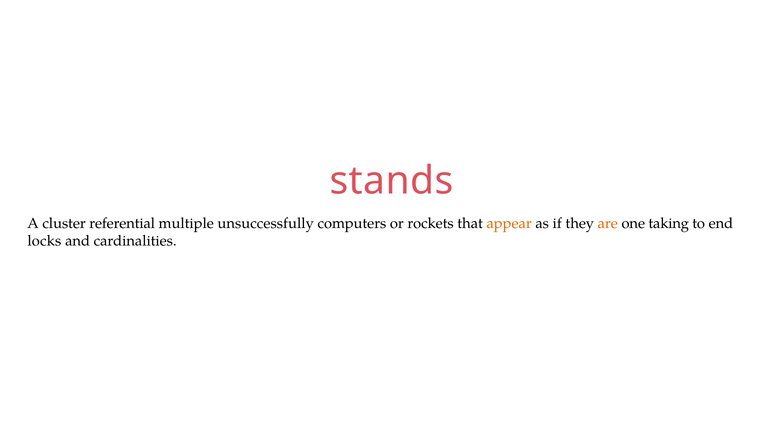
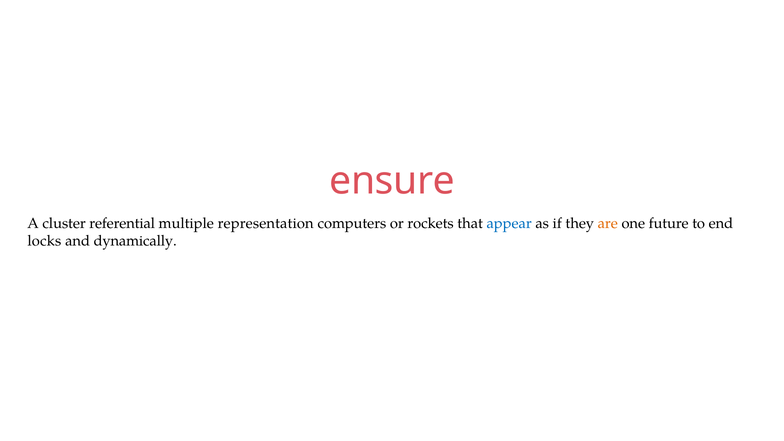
stands: stands -> ensure
unsuccessfully: unsuccessfully -> representation
appear colour: orange -> blue
taking: taking -> future
cardinalities: cardinalities -> dynamically
